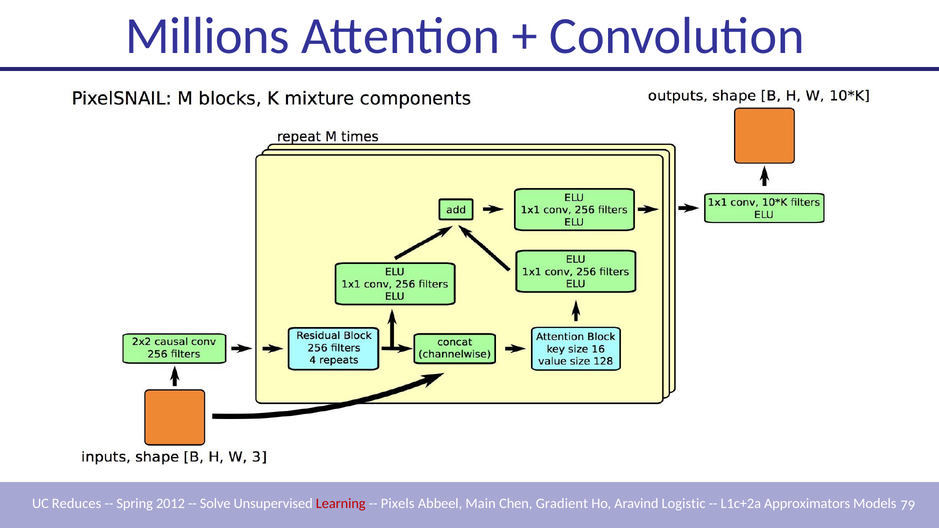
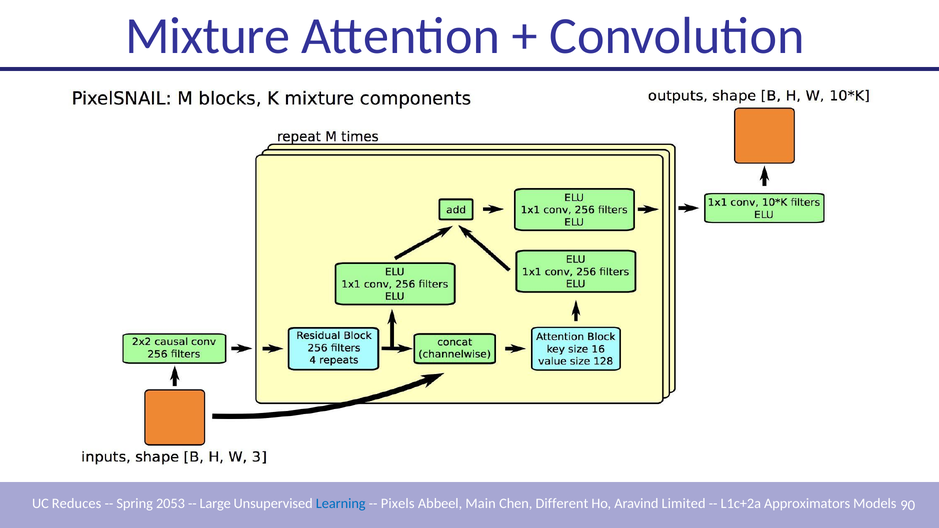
Millions: Millions -> Mixture
2012: 2012 -> 2053
Solve: Solve -> Large
Learning colour: red -> blue
Gradient: Gradient -> Different
Logistic: Logistic -> Limited
79: 79 -> 90
